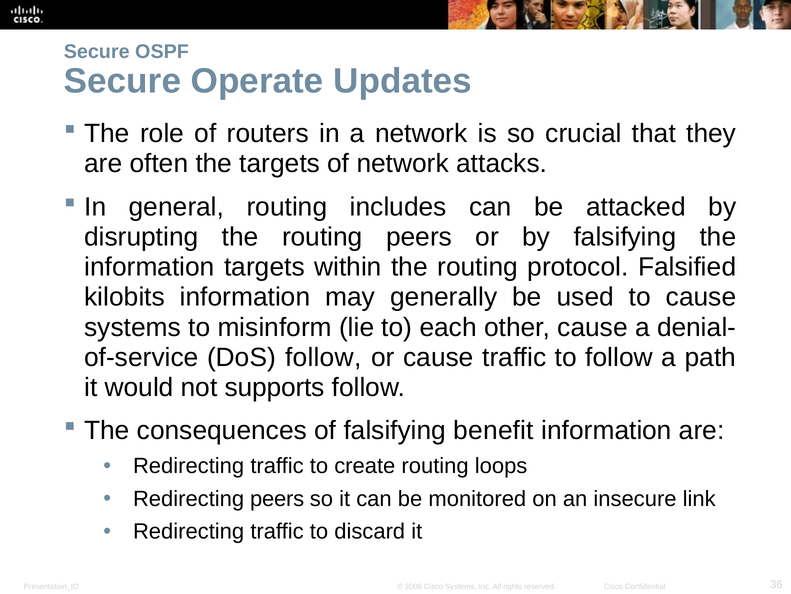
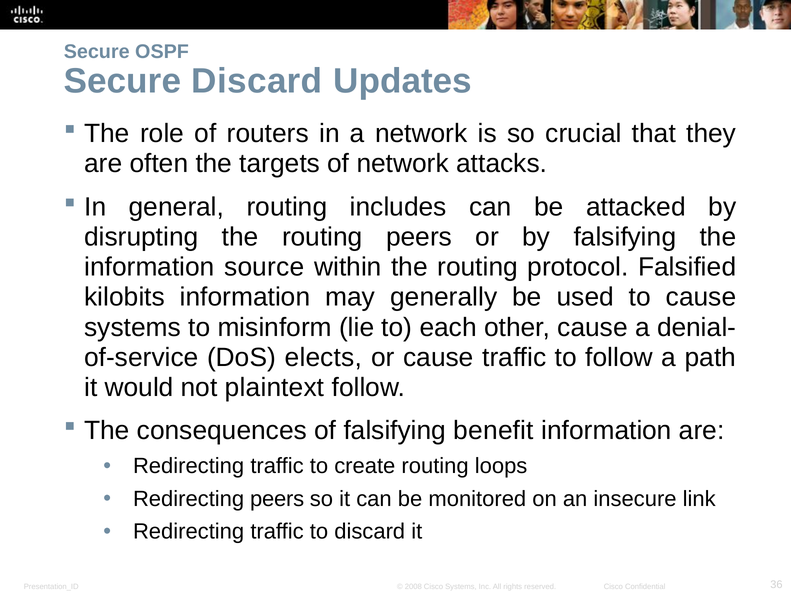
Secure Operate: Operate -> Discard
information targets: targets -> source
DoS follow: follow -> elects
supports: supports -> plaintext
